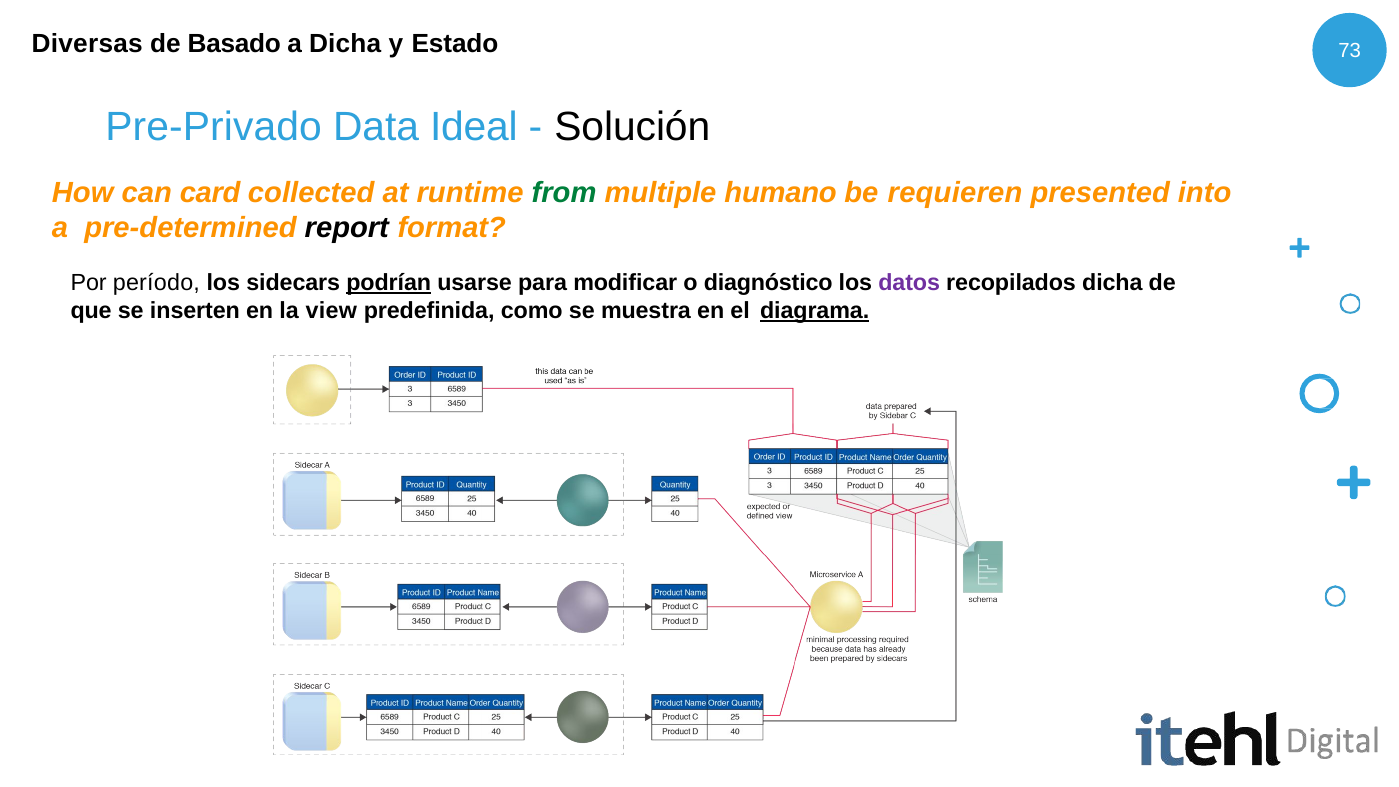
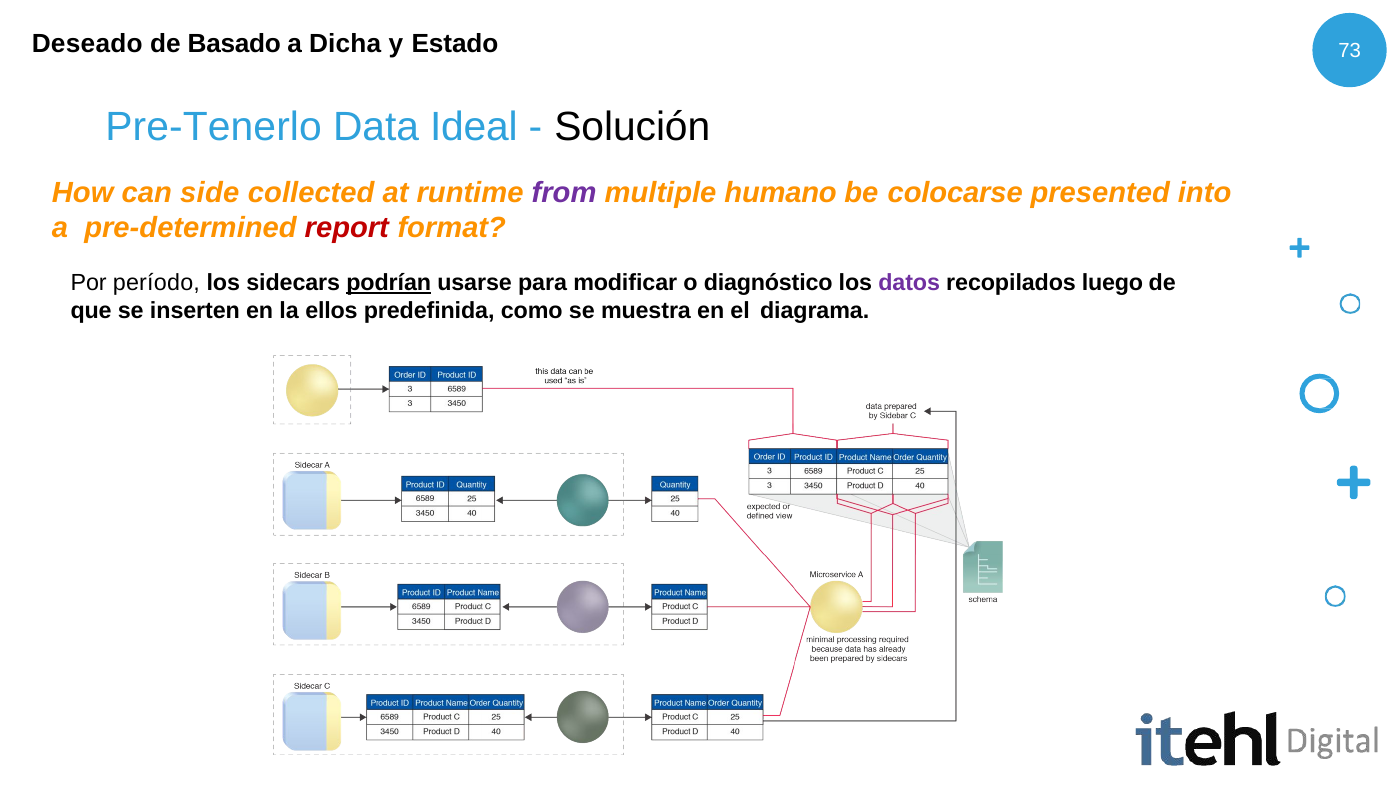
Diversas: Diversas -> Deseado
Pre-Privado: Pre-Privado -> Pre-Tenerlo
card: card -> side
from colour: green -> purple
requieren: requieren -> colocarse
report colour: black -> red
recopilados dicha: dicha -> luego
view: view -> ellos
diagrama underline: present -> none
